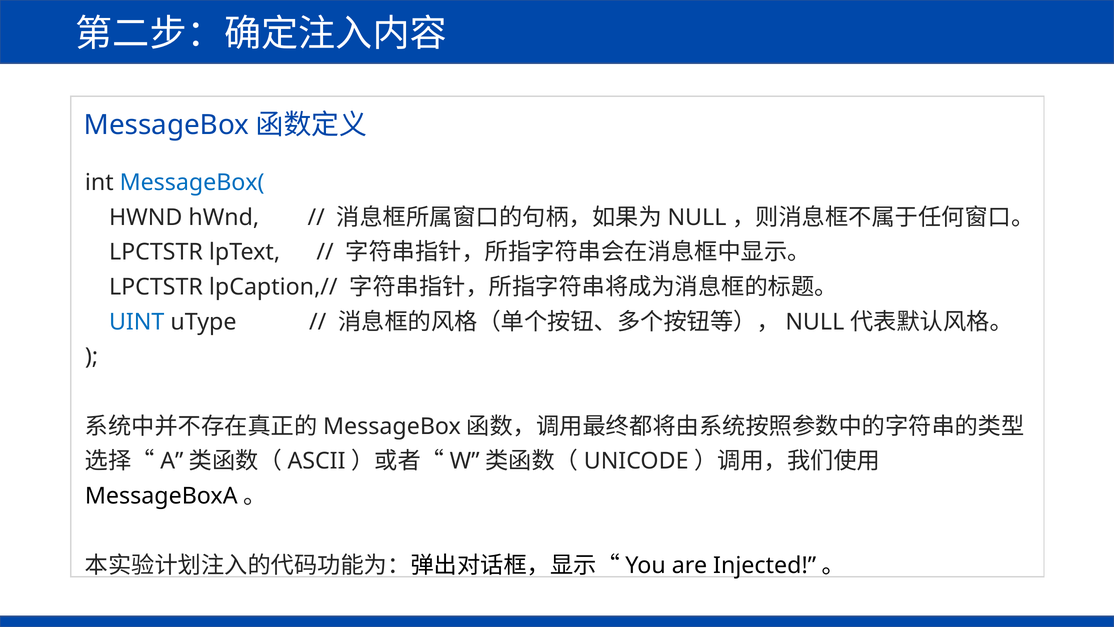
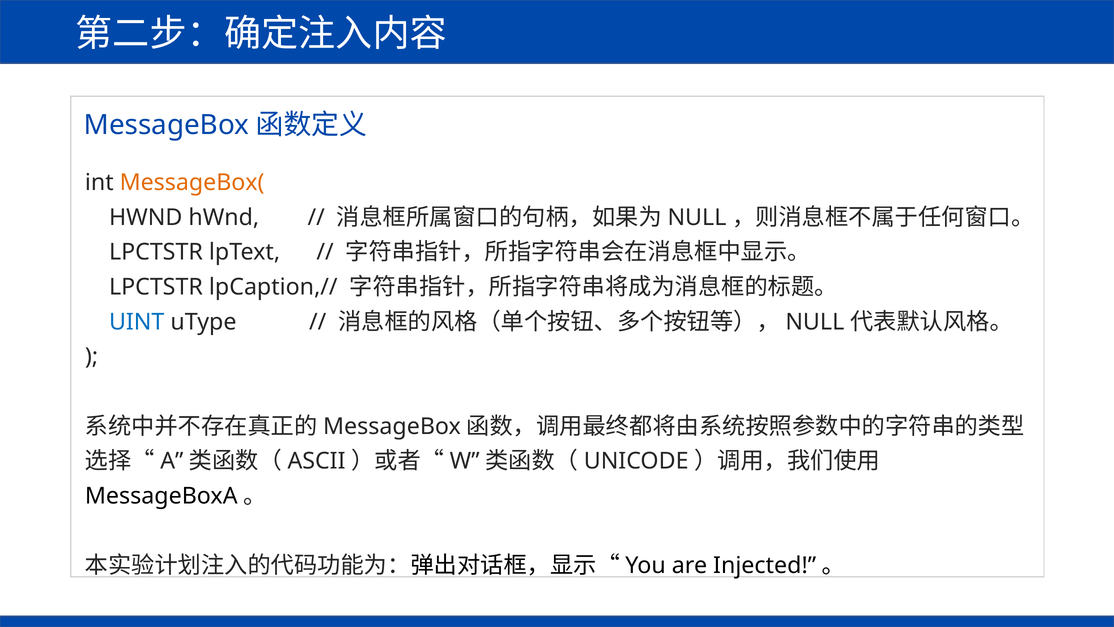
MessageBox( colour: blue -> orange
